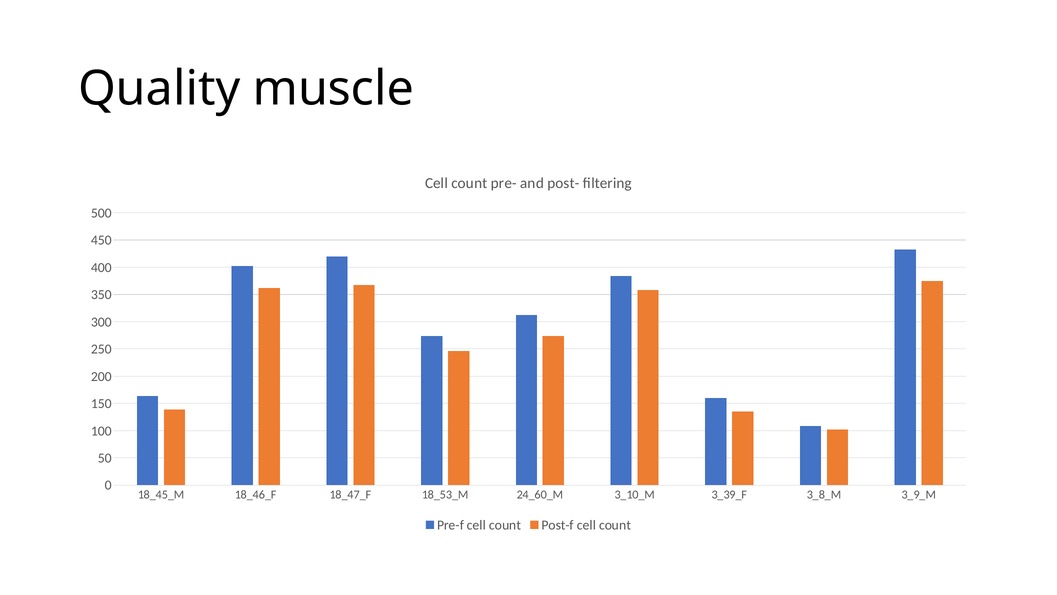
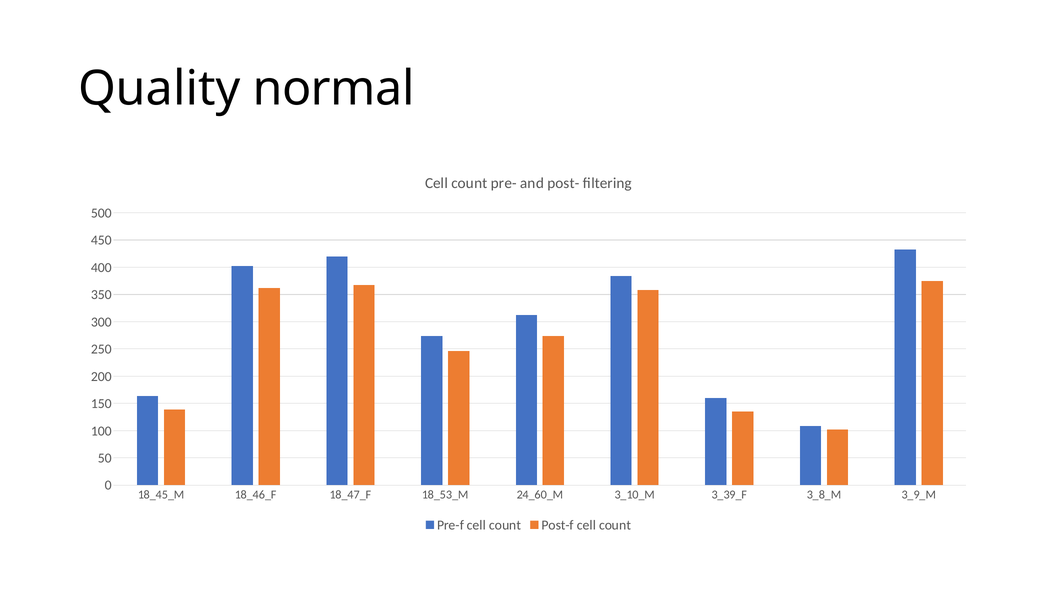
muscle: muscle -> normal
